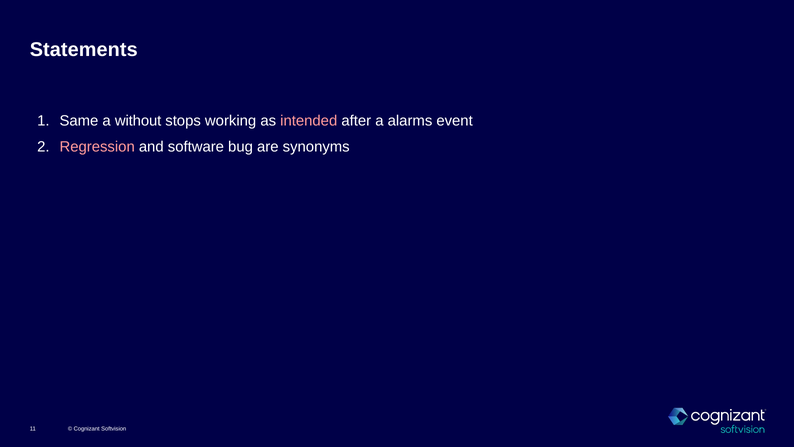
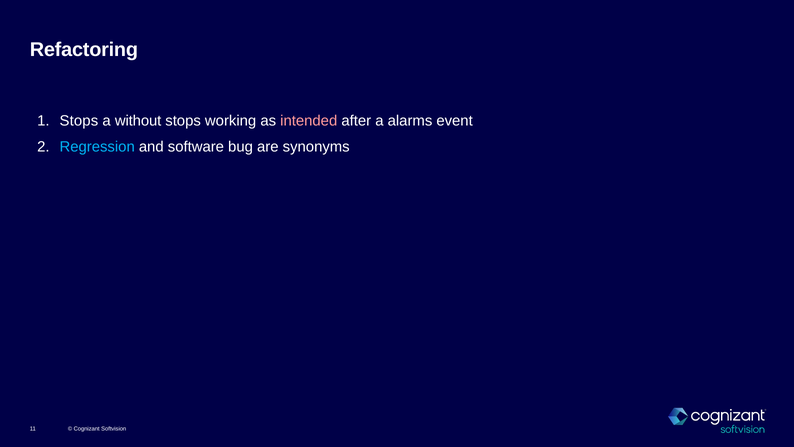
Statements: Statements -> Refactoring
Same at (79, 121): Same -> Stops
Regression colour: pink -> light blue
